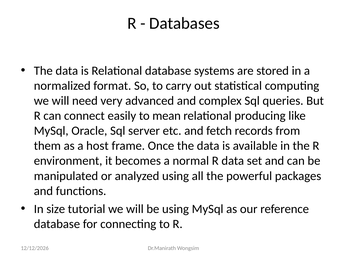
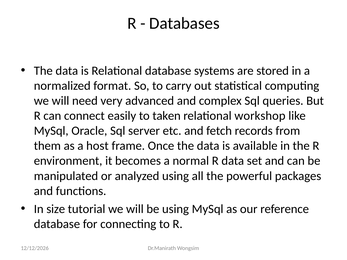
mean: mean -> taken
producing: producing -> workshop
